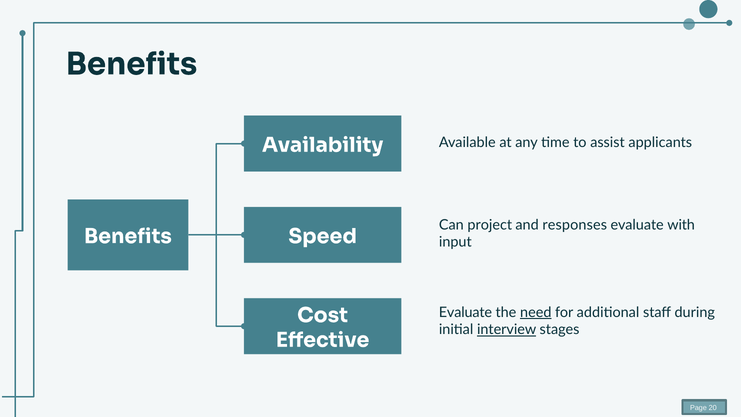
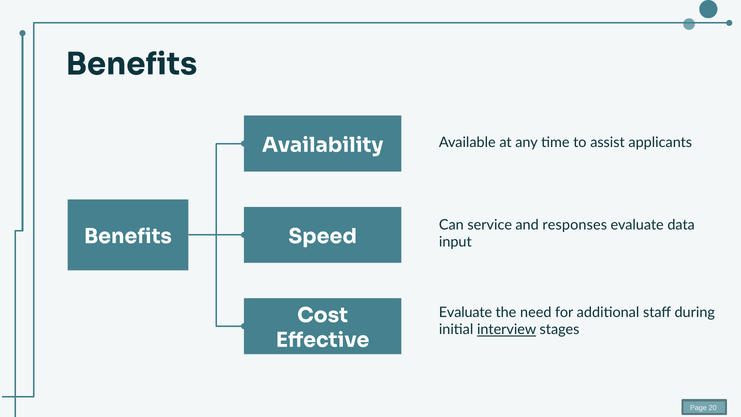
project: project -> service
with: with -> data
need underline: present -> none
